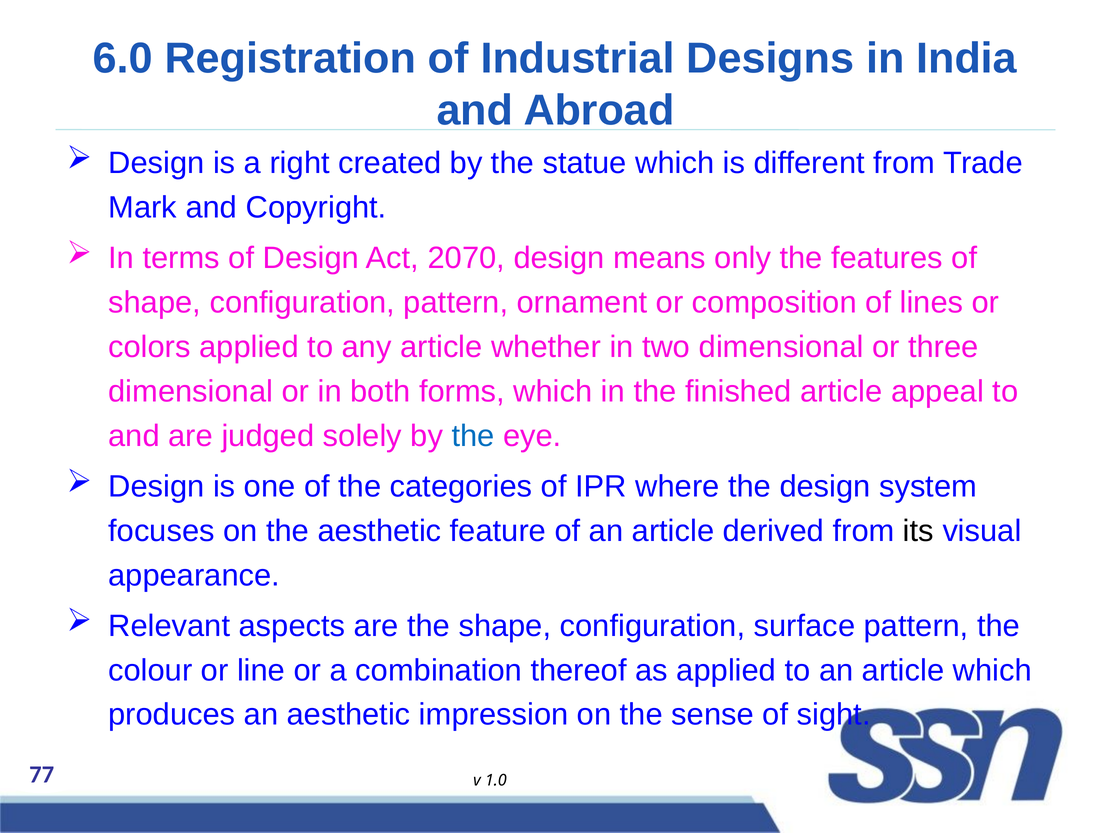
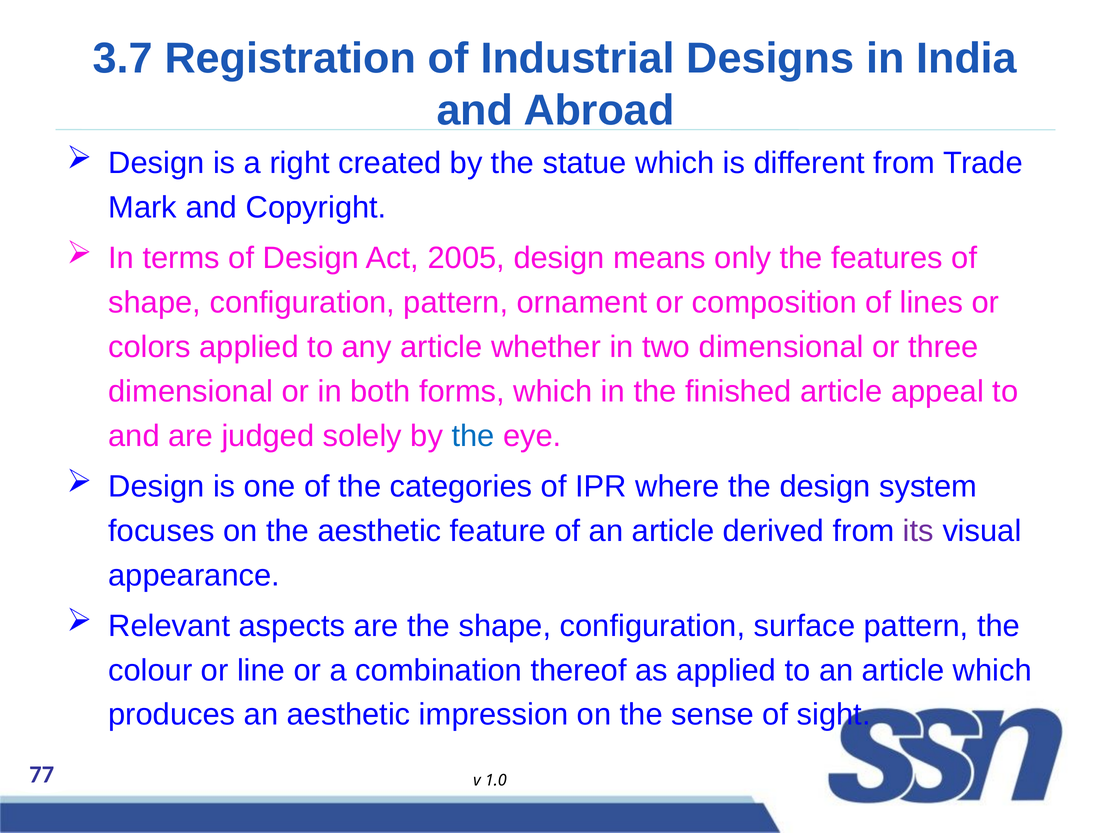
6.0: 6.0 -> 3.7
2070: 2070 -> 2005
its colour: black -> purple
